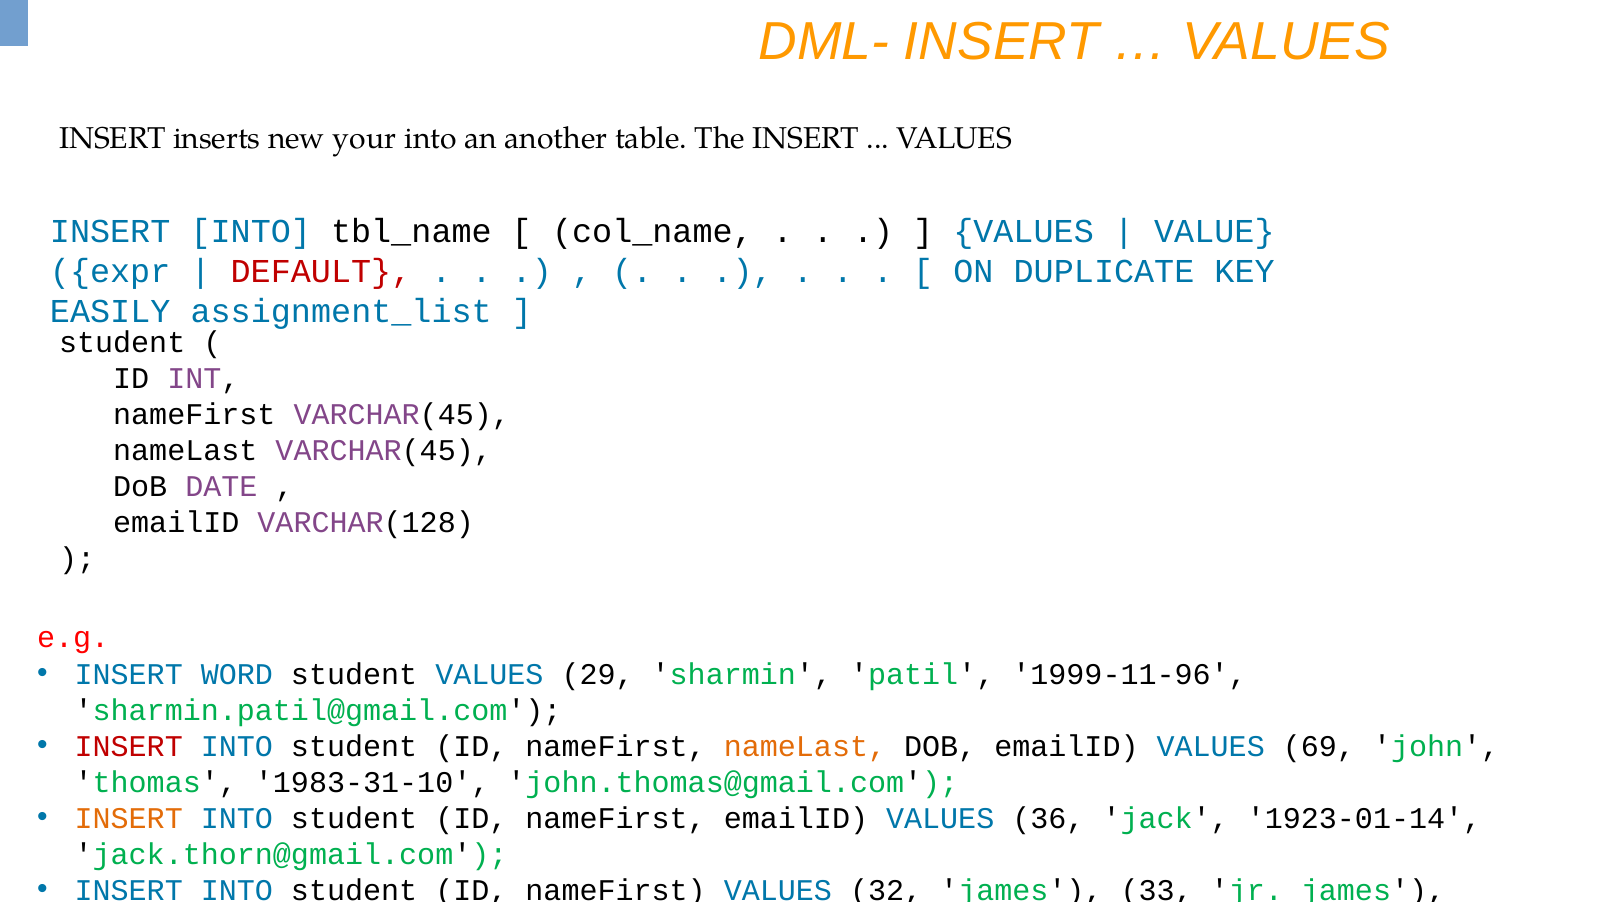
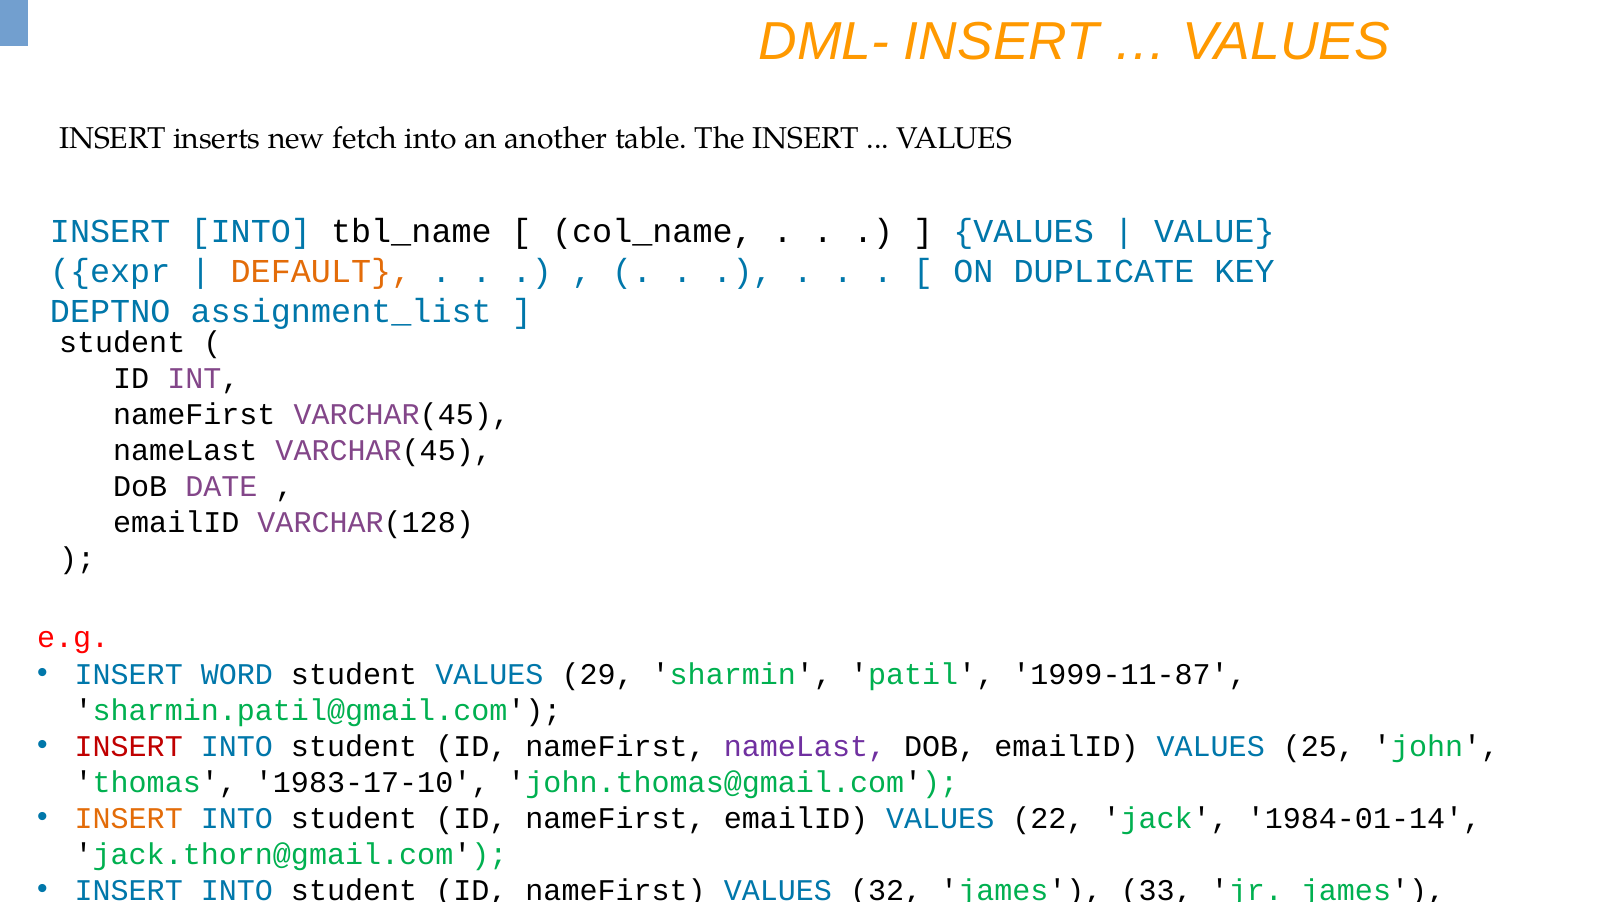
your: your -> fetch
DEFAULT colour: red -> orange
EASILY: EASILY -> DEPTNO
1999-11-96: 1999-11-96 -> 1999-11-87
nameLast at (805, 746) colour: orange -> purple
69: 69 -> 25
1983-31-10: 1983-31-10 -> 1983-17-10
36: 36 -> 22
1923-01-14: 1923-01-14 -> 1984-01-14
